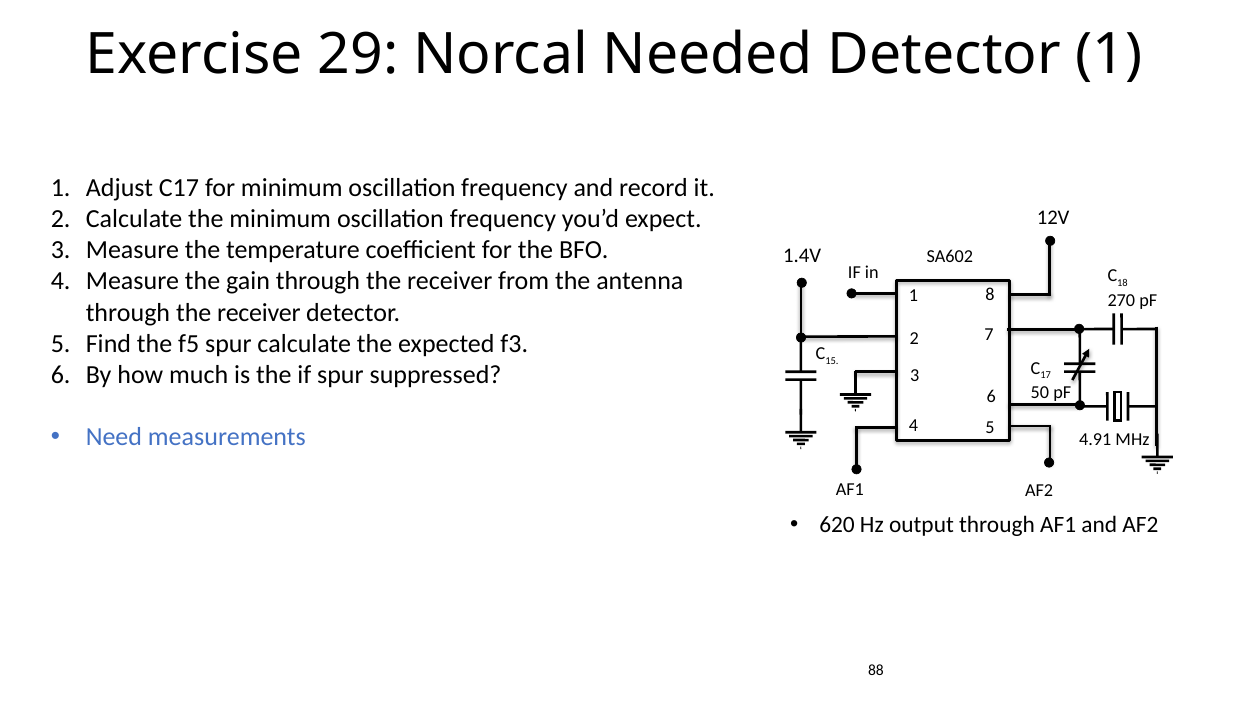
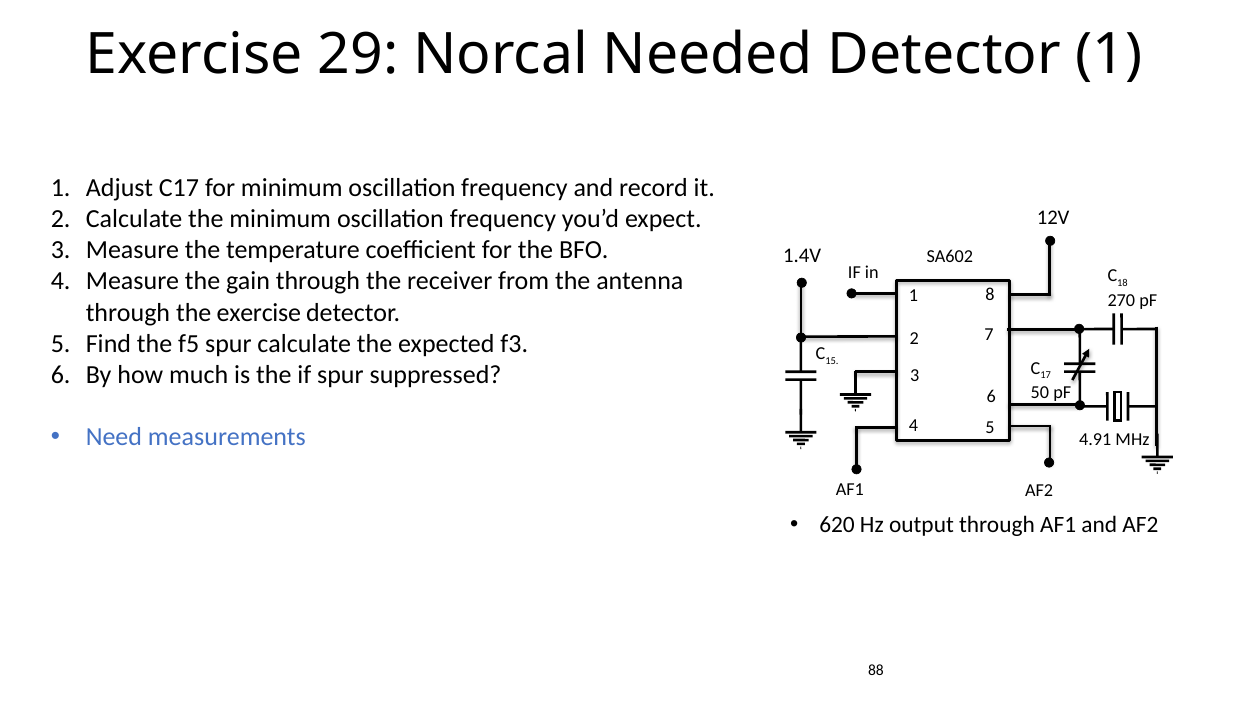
receiver at (259, 312): receiver -> exercise
